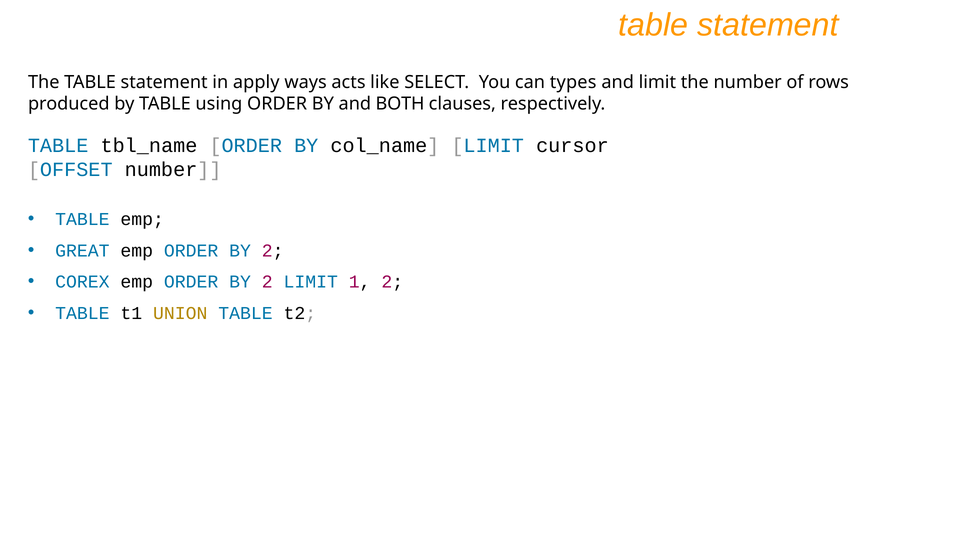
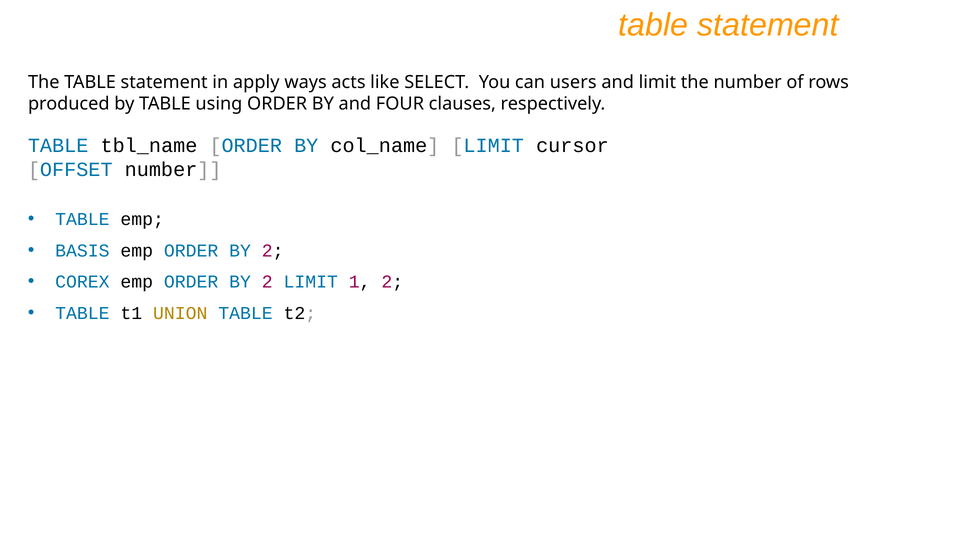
types: types -> users
BOTH: BOTH -> FOUR
GREAT: GREAT -> BASIS
